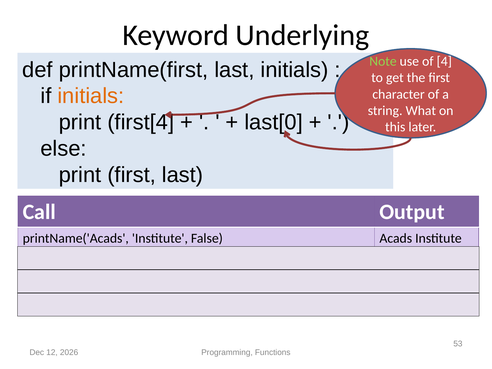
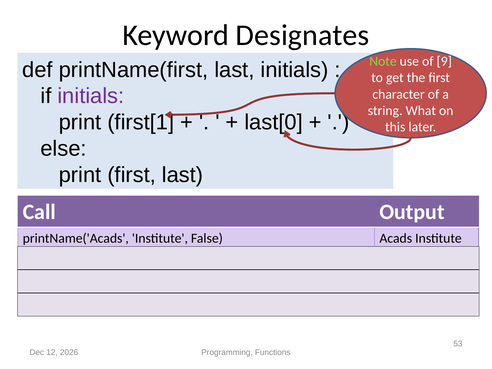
Underlying: Underlying -> Designates
4: 4 -> 9
initials at (91, 96) colour: orange -> purple
first[4: first[4 -> first[1
